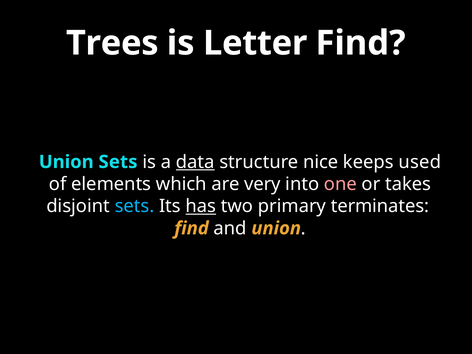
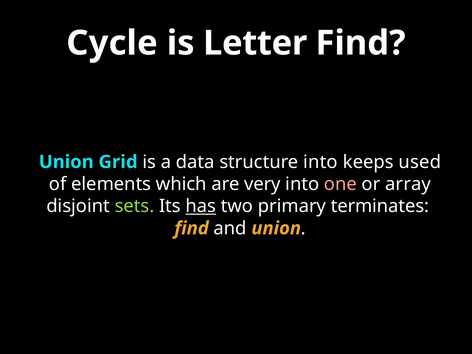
Trees: Trees -> Cycle
Union Sets: Sets -> Grid
data underline: present -> none
structure nice: nice -> into
takes: takes -> array
sets at (134, 206) colour: light blue -> light green
